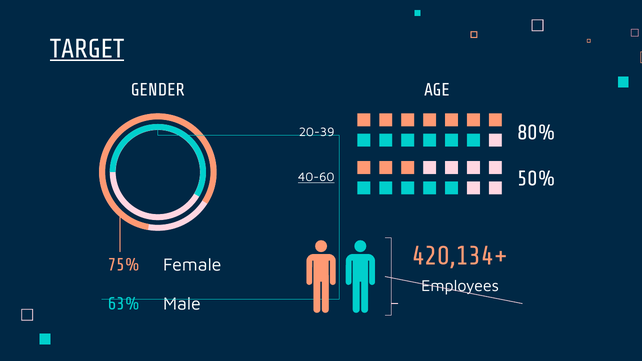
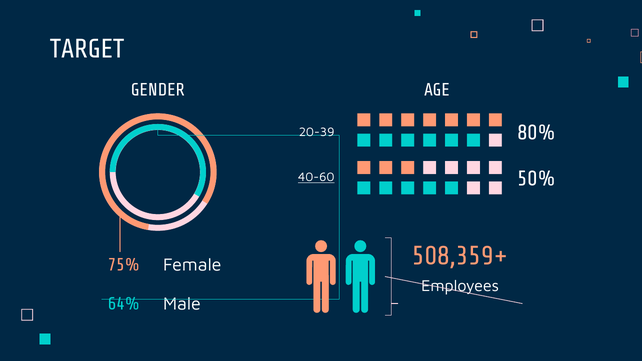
TARGET underline: present -> none
420,134+: 420,134+ -> 508,359+
63%: 63% -> 64%
